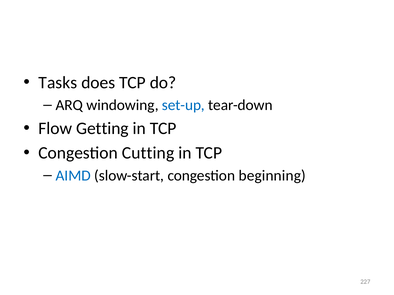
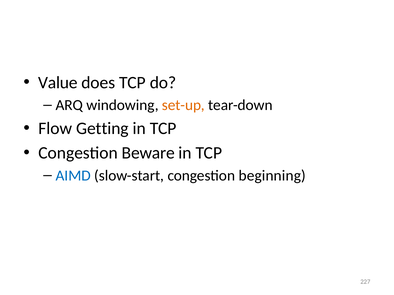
Tasks: Tasks -> Value
set-up colour: blue -> orange
Cutting: Cutting -> Beware
